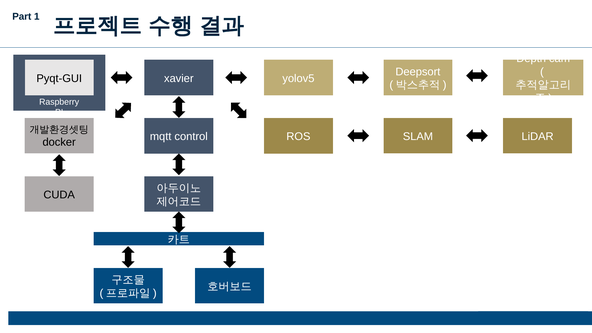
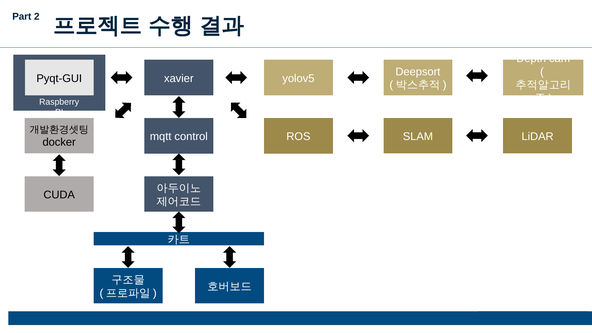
1: 1 -> 2
